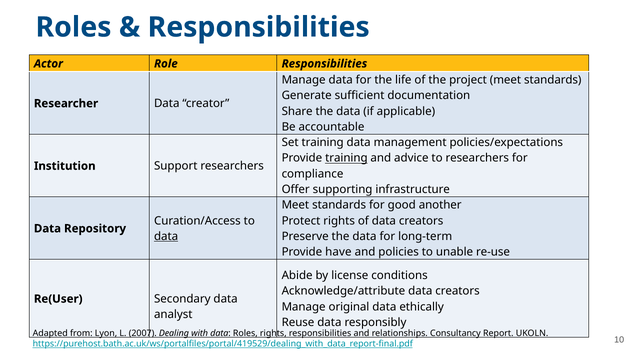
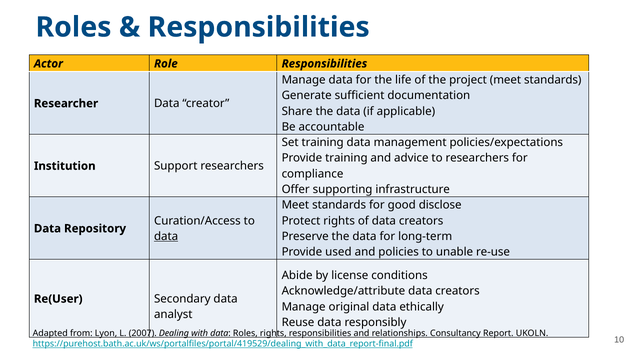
training at (346, 158) underline: present -> none
another: another -> disclose
have: have -> used
